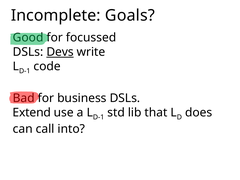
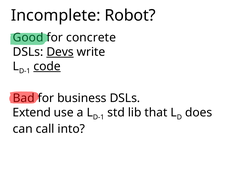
Goals: Goals -> Robot
focussed: focussed -> concrete
code underline: none -> present
